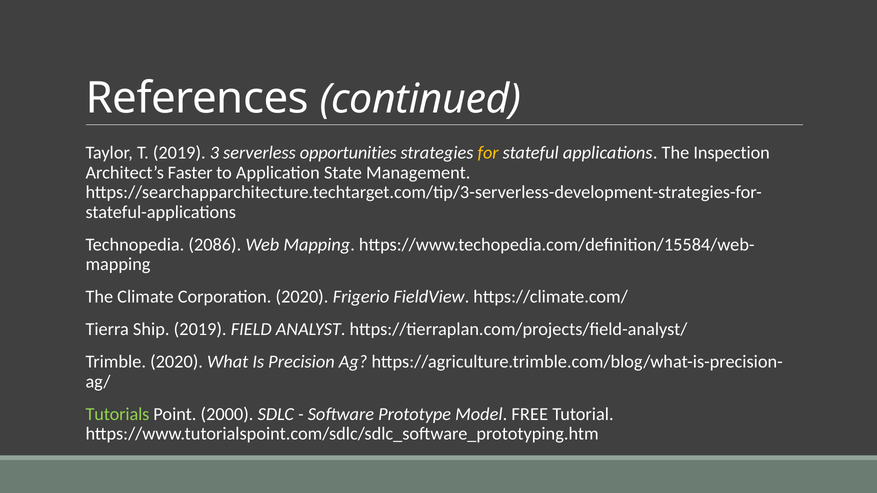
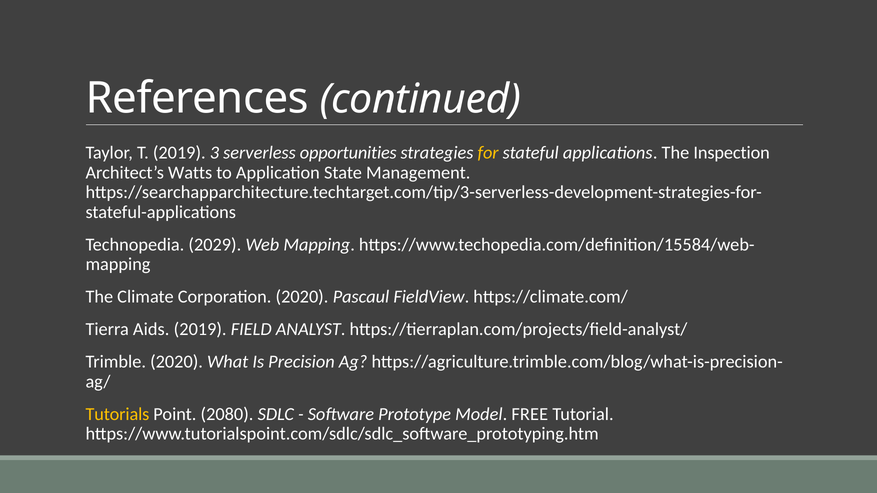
Faster: Faster -> Watts
2086: 2086 -> 2029
Frigerio: Frigerio -> Pascaul
Ship: Ship -> Aids
Tutorials colour: light green -> yellow
2000: 2000 -> 2080
